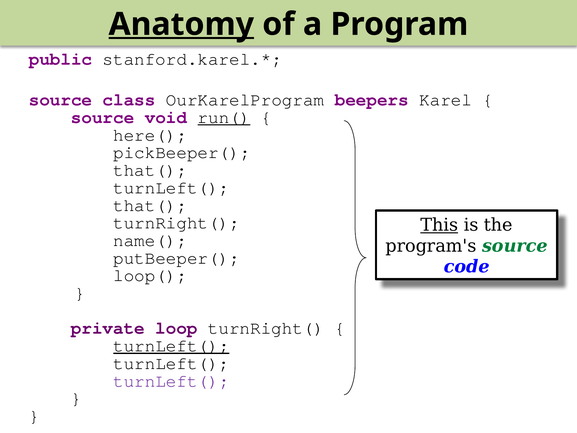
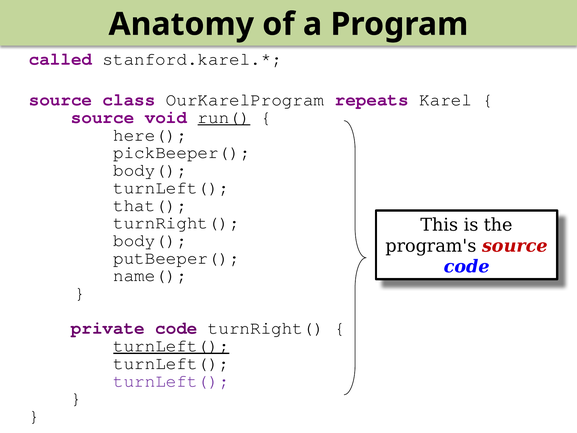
Anatomy underline: present -> none
public: public -> called
beepers: beepers -> repeats
that( at (150, 170): that( -> body(
This underline: present -> none
name( at (150, 240): name( -> body(
source at (515, 246) colour: green -> red
loop(: loop( -> name(
private loop: loop -> code
